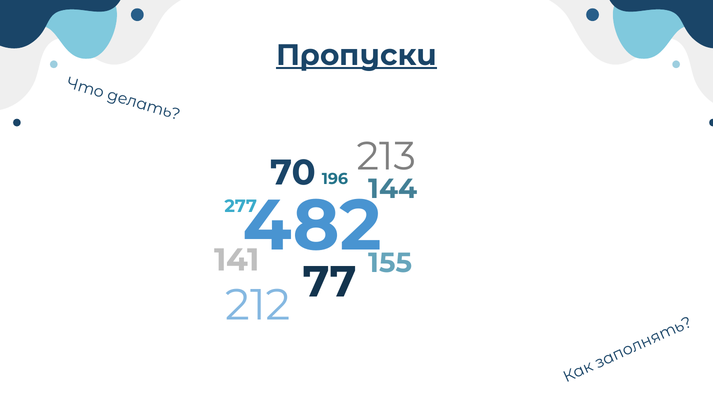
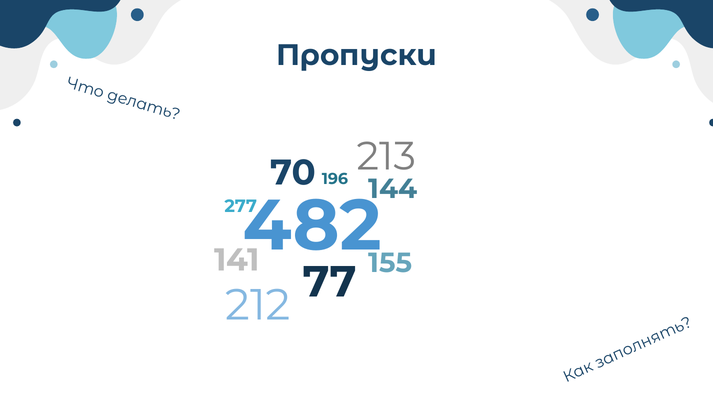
Пропуски underline: present -> none
